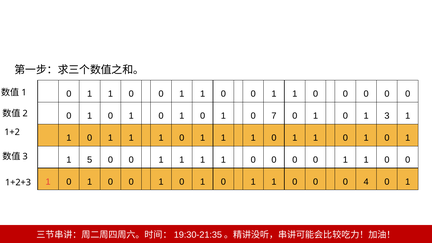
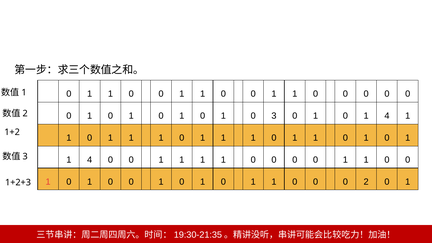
0 7: 7 -> 3
0 1 3: 3 -> 4
5 at (90, 160): 5 -> 4
0 4: 4 -> 2
